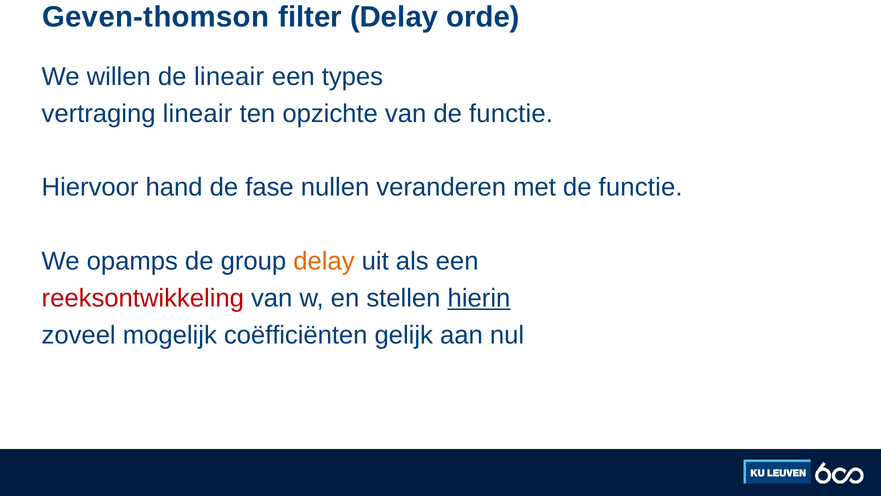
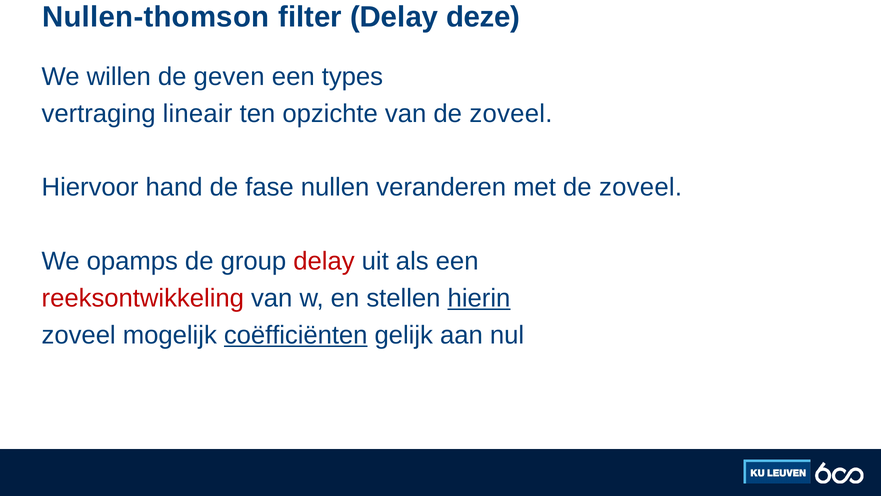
Geven-thomson: Geven-thomson -> Nullen-thomson
orde: orde -> deze
de lineair: lineair -> geven
van de functie: functie -> zoveel
met de functie: functie -> zoveel
delay at (324, 261) colour: orange -> red
coëfficiënten underline: none -> present
